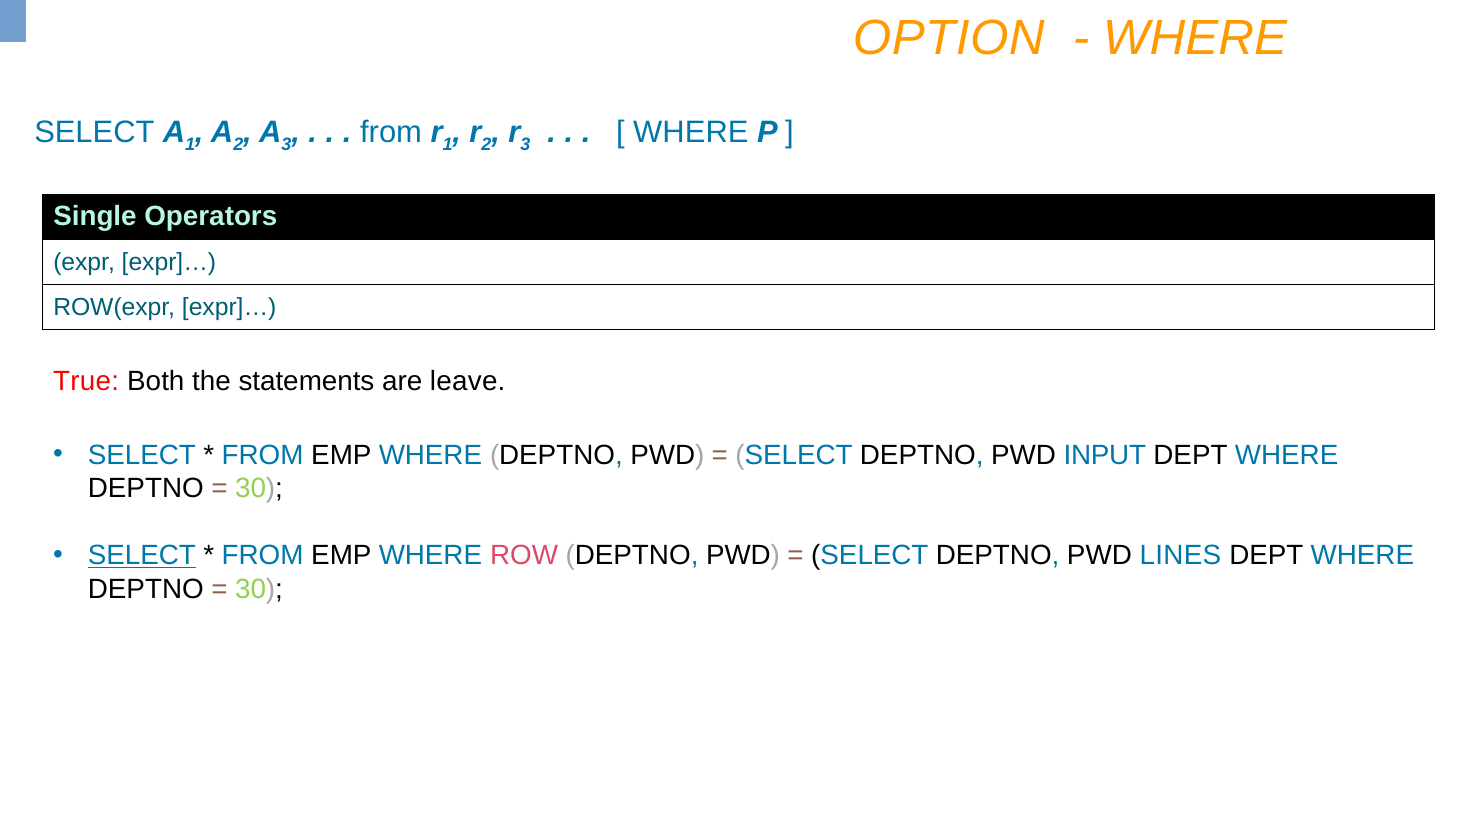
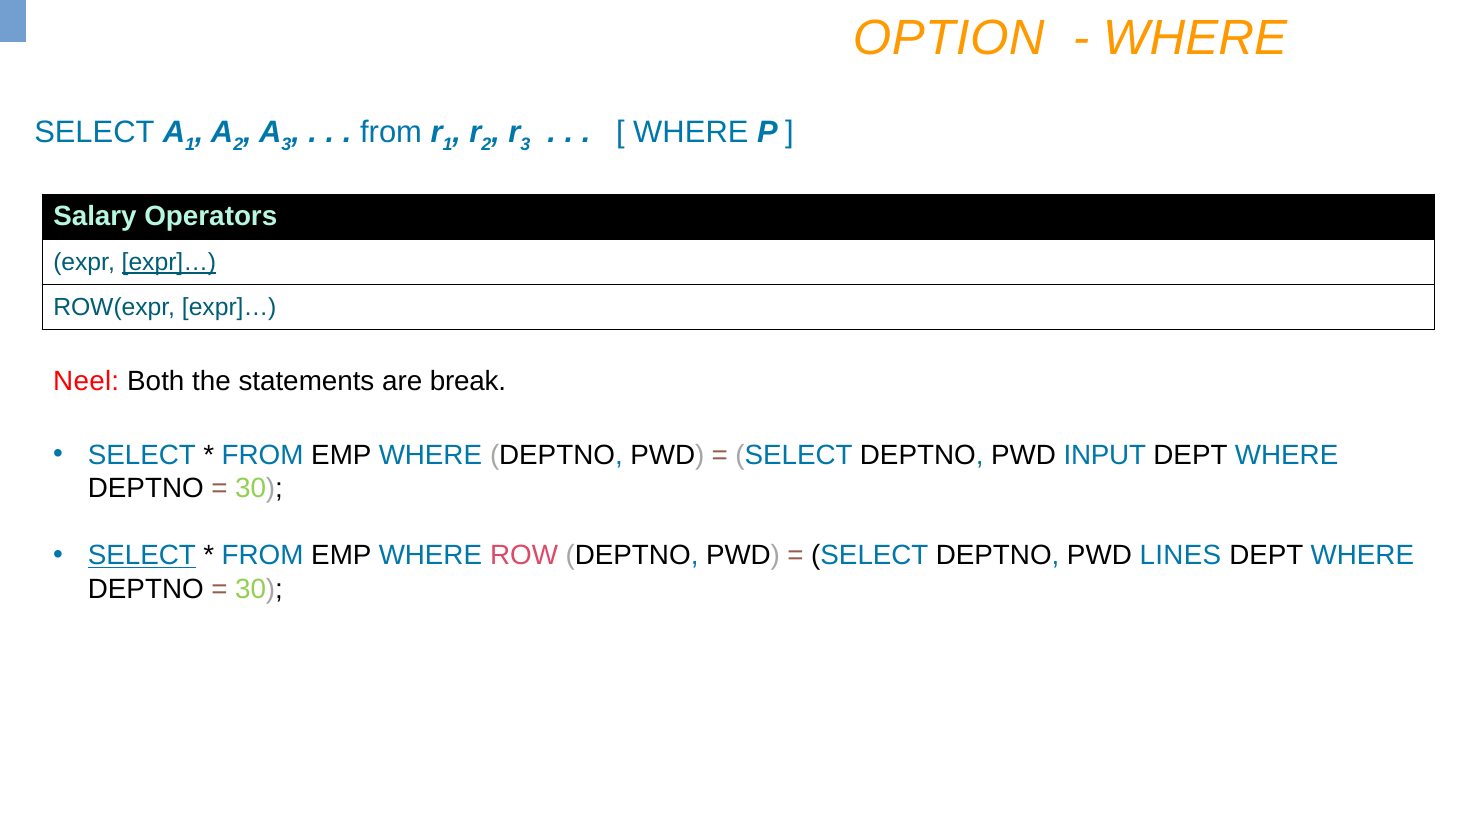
Single: Single -> Salary
expr]… at (169, 262) underline: none -> present
True: True -> Neel
leave: leave -> break
